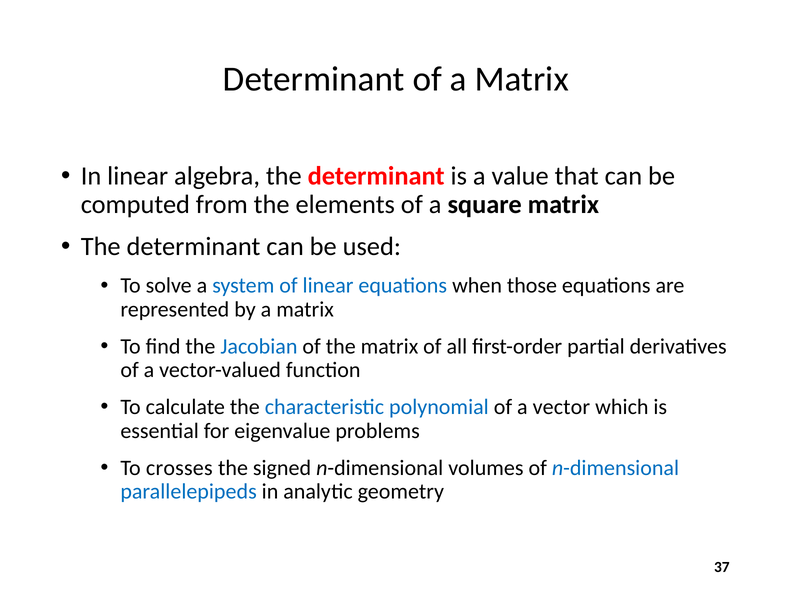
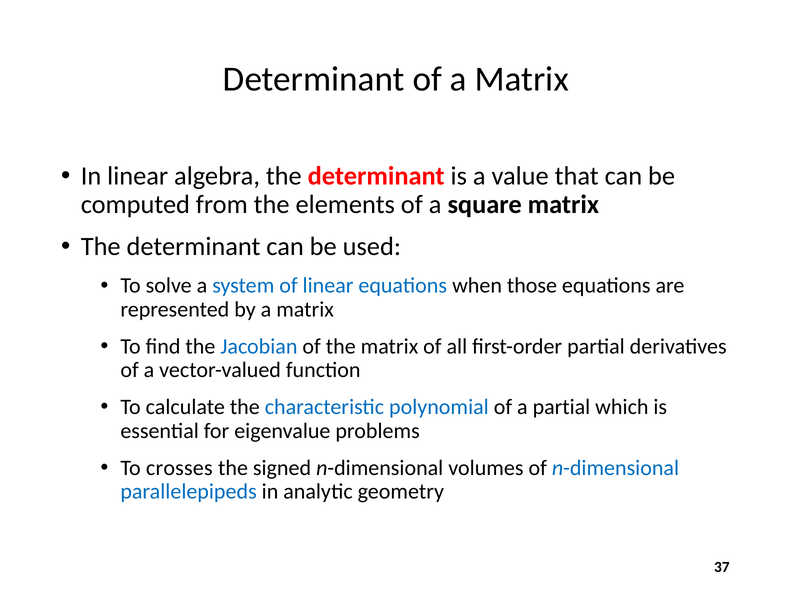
a vector: vector -> partial
